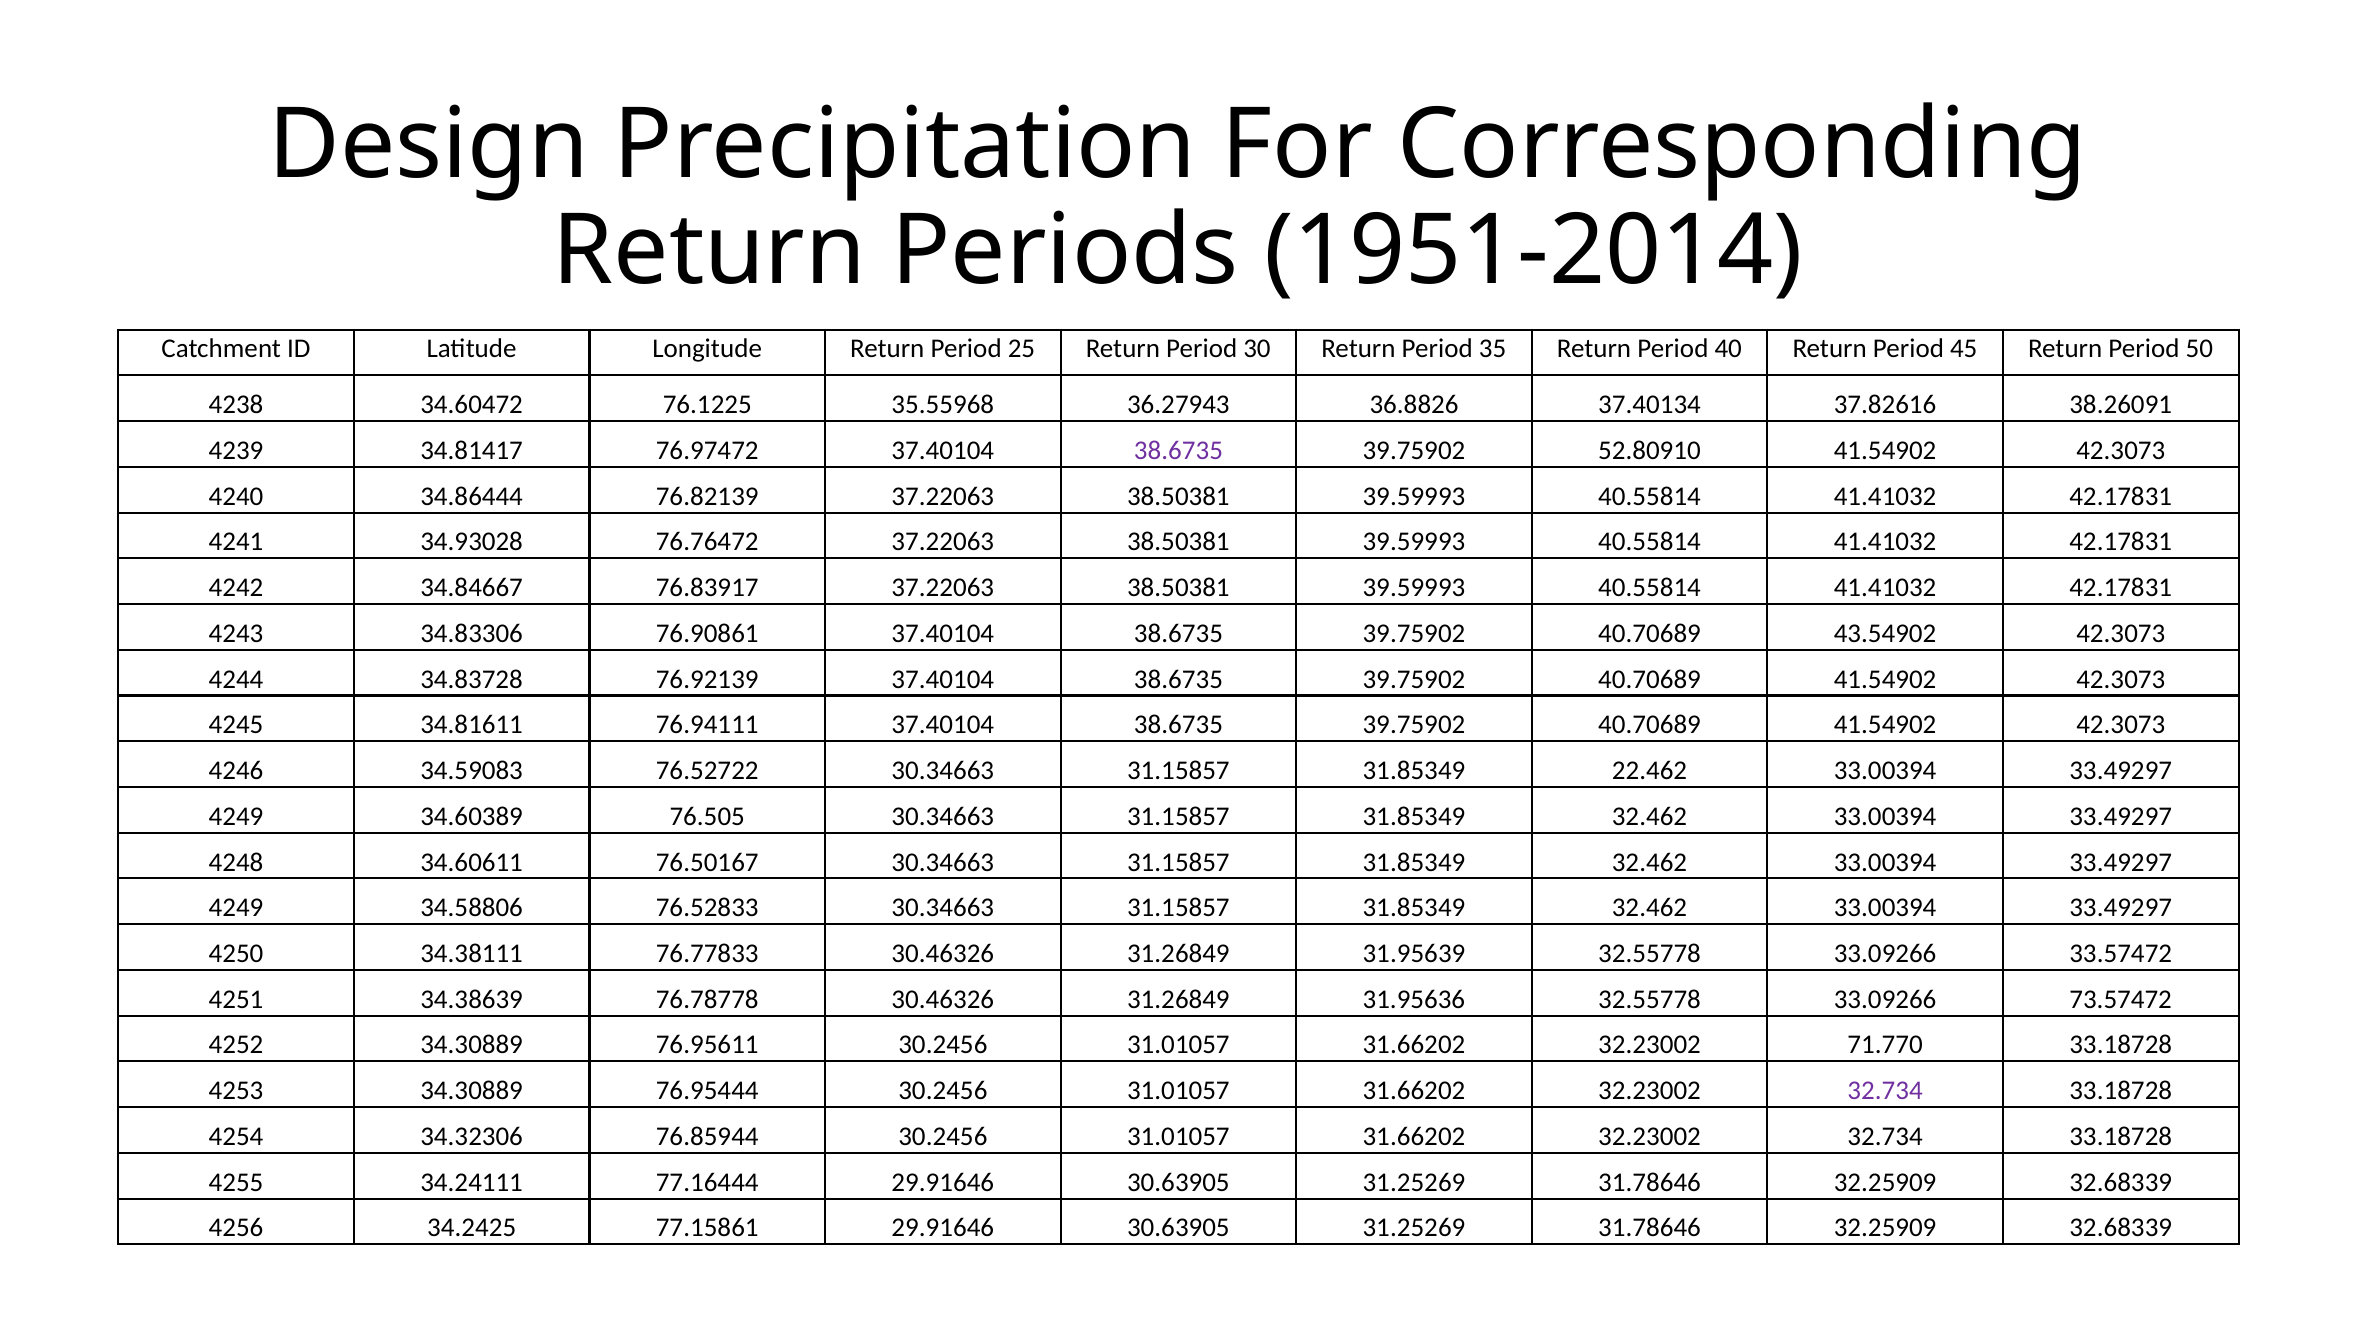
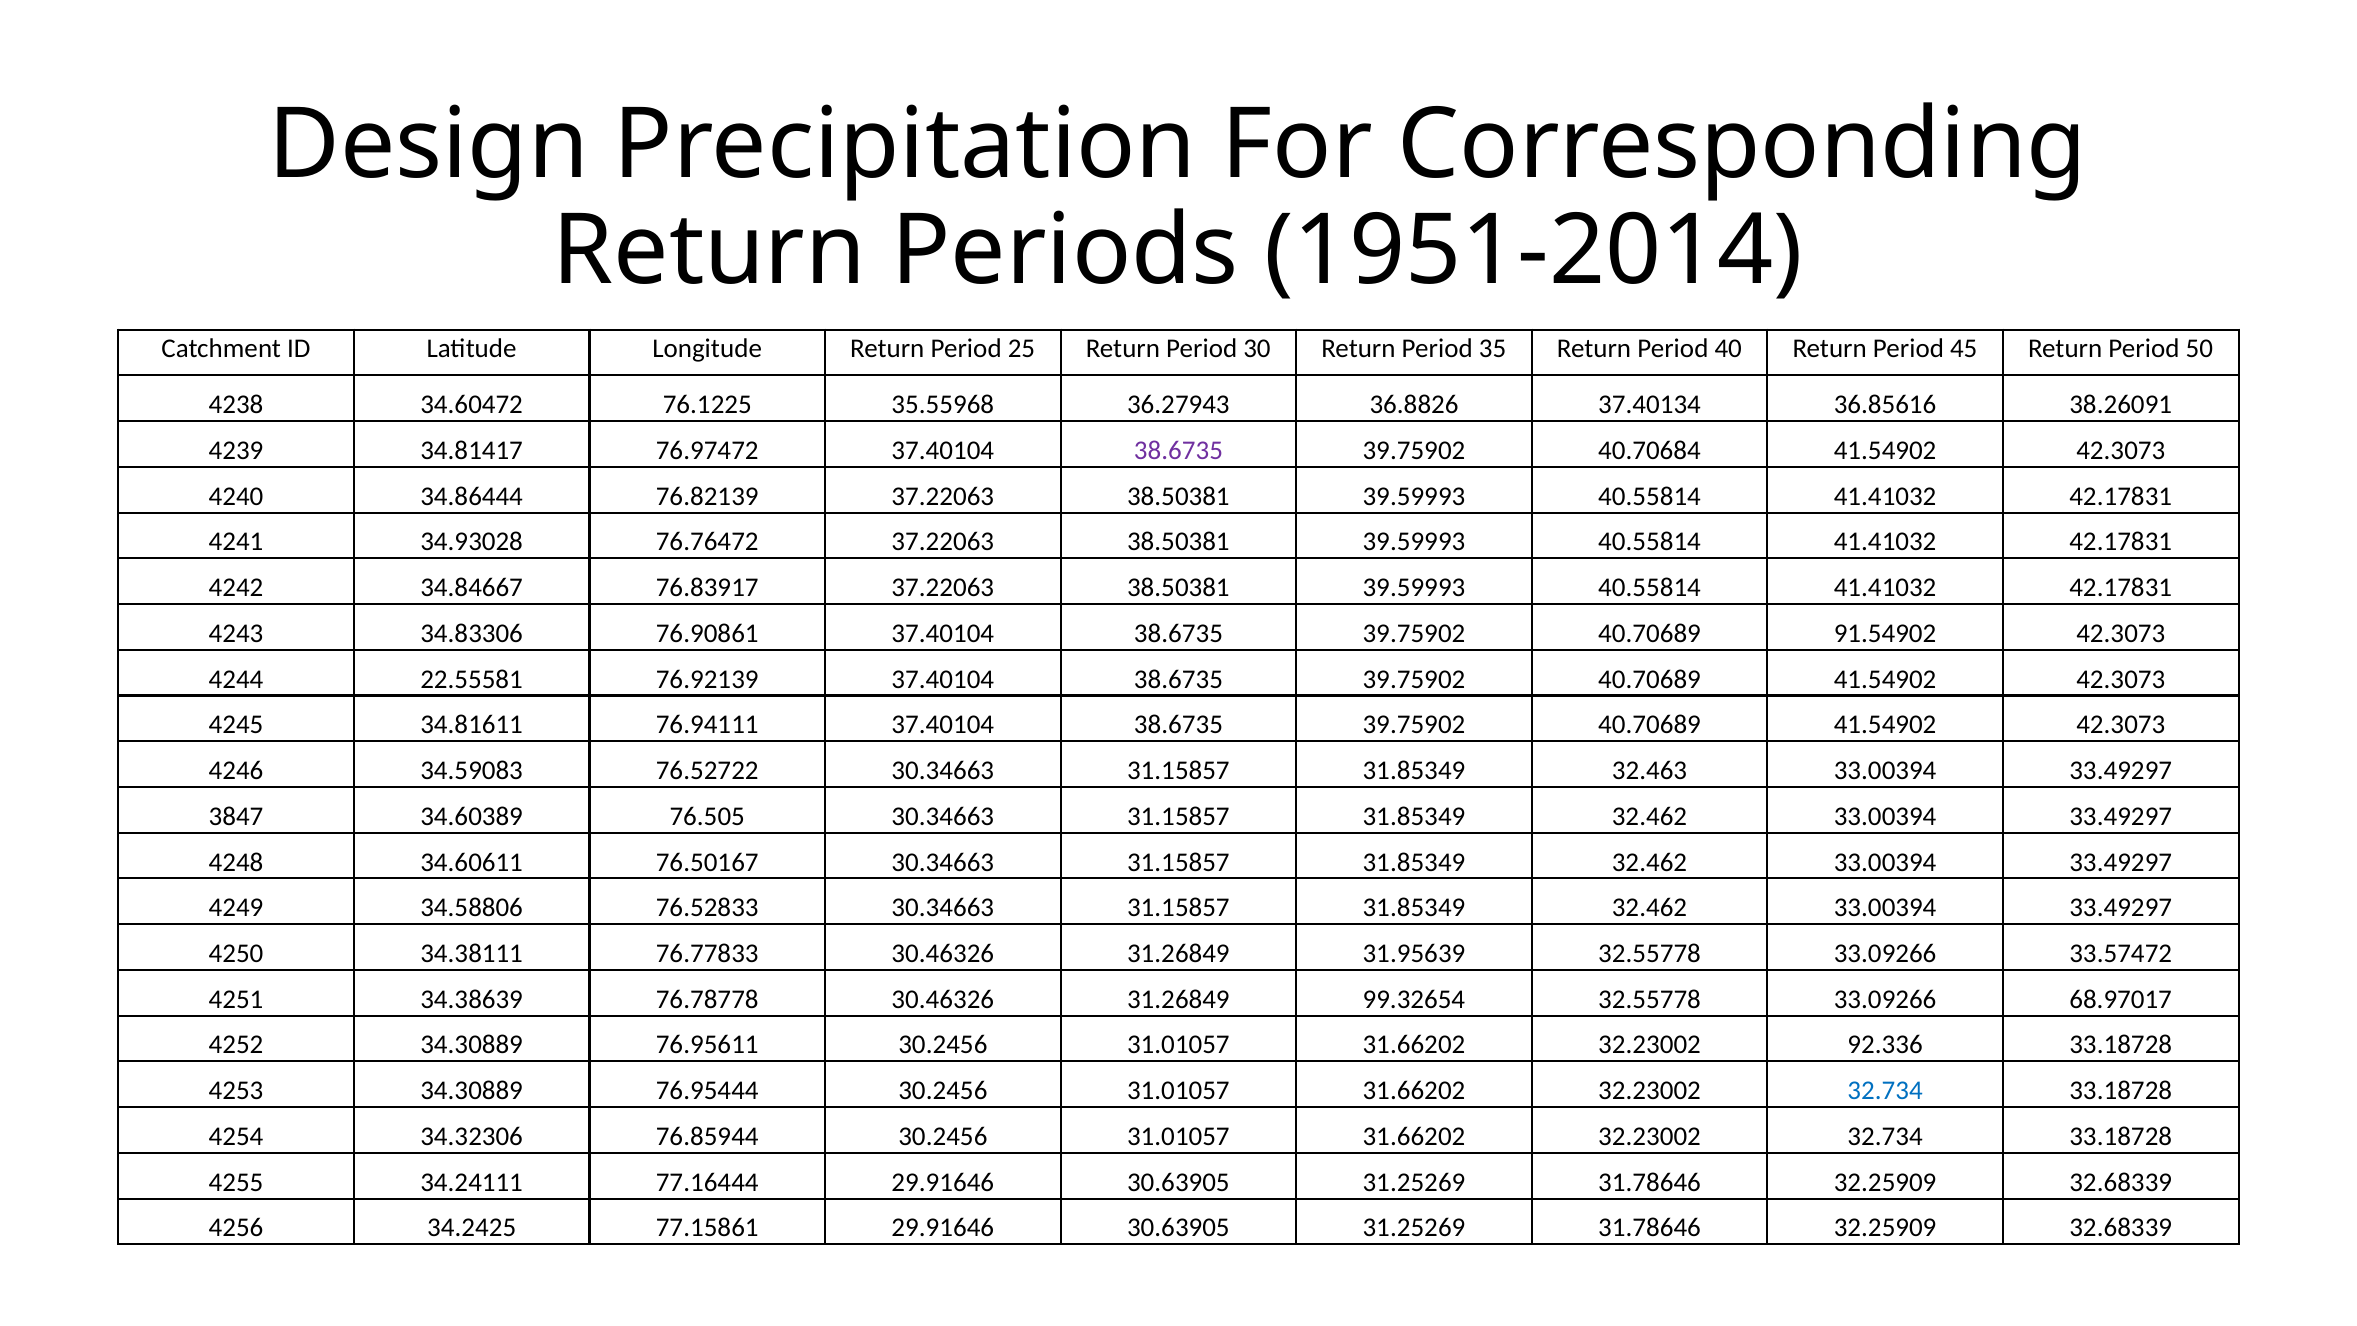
37.82616: 37.82616 -> 36.85616
52.80910: 52.80910 -> 40.70684
43.54902: 43.54902 -> 91.54902
34.83728: 34.83728 -> 22.55581
22.462: 22.462 -> 32.463
4249 at (236, 816): 4249 -> 3847
31.95636: 31.95636 -> 99.32654
73.57472: 73.57472 -> 68.97017
71.770: 71.770 -> 92.336
32.734 at (1885, 1091) colour: purple -> blue
